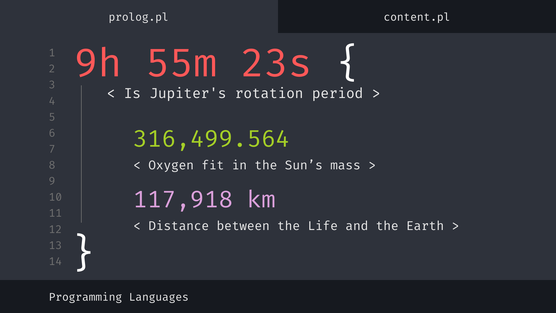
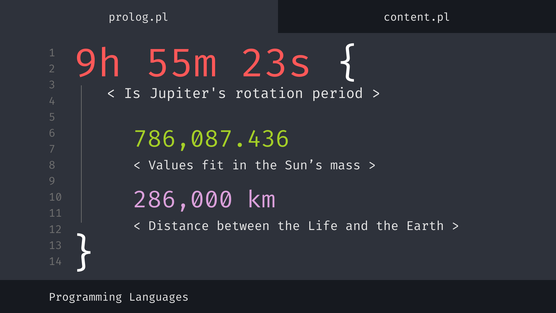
316,499.564: 316,499.564 -> 786,087.436
Oxygen: Oxygen -> Values
117,918: 117,918 -> 286,000
